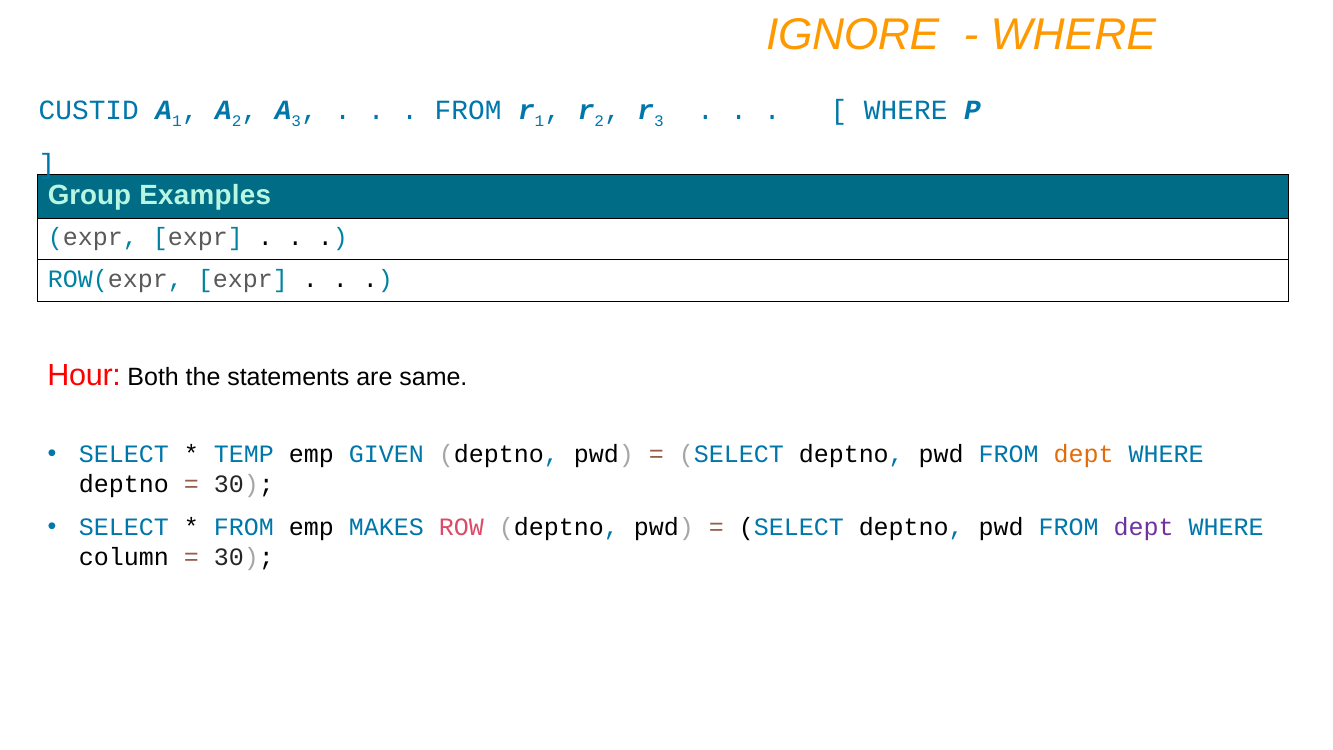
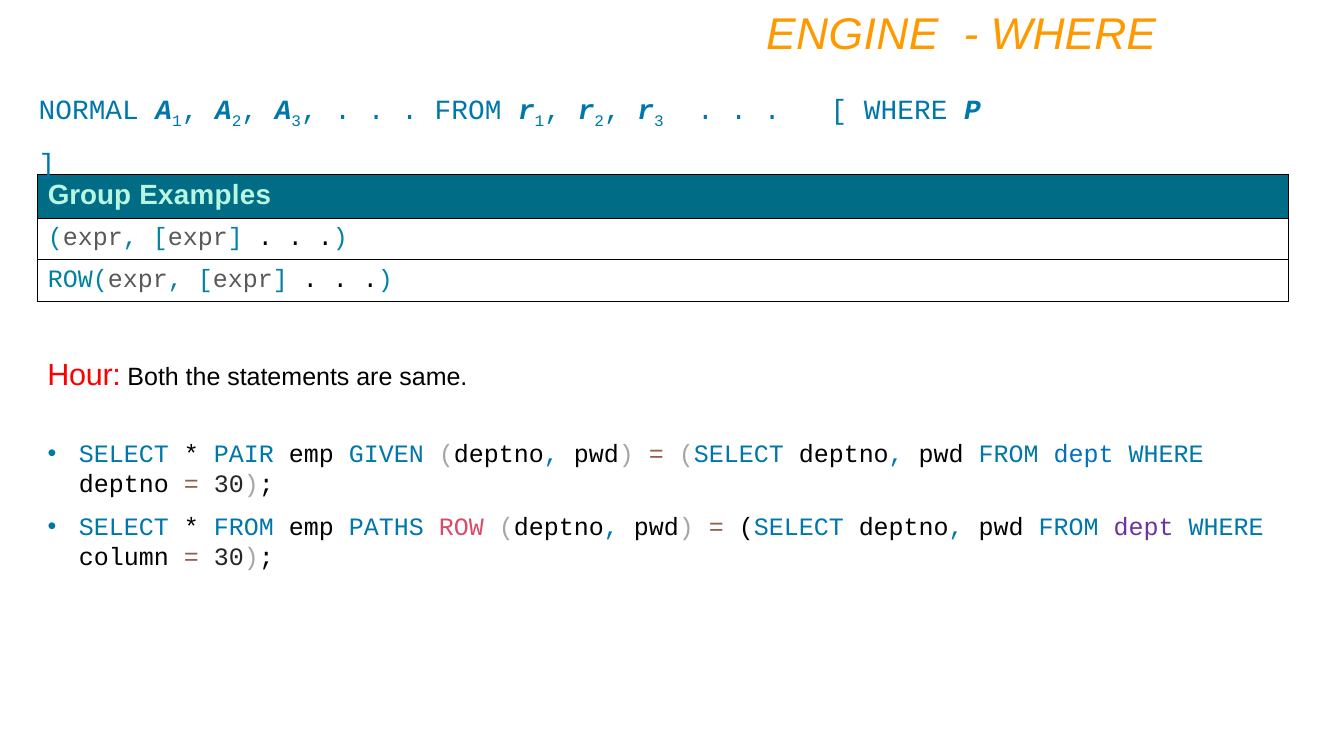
IGNORE: IGNORE -> ENGINE
CUSTID: CUSTID -> NORMAL
TEMP: TEMP -> PAIR
dept at (1084, 454) colour: orange -> blue
MAKES: MAKES -> PATHS
